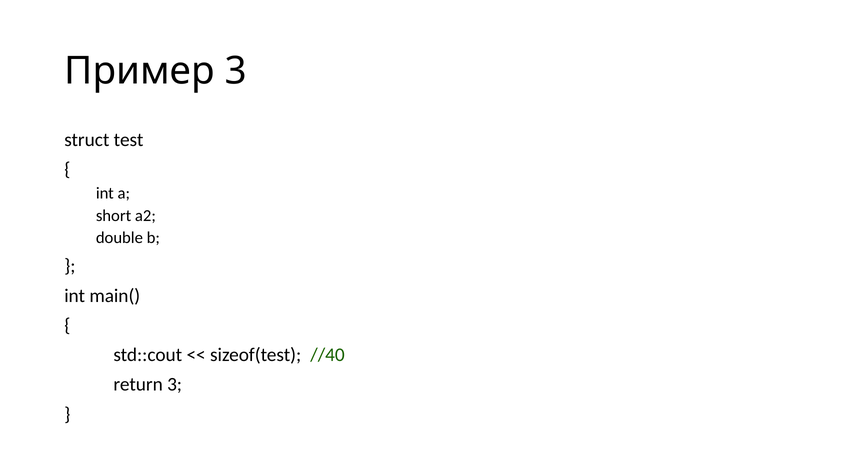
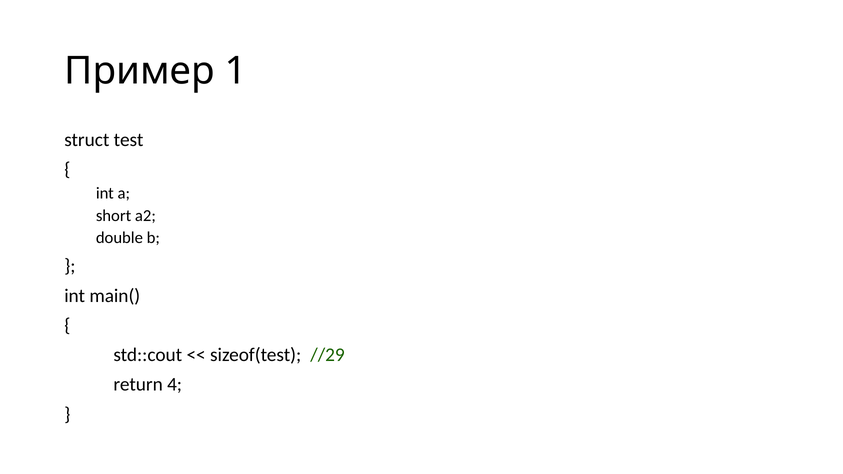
Пример 3: 3 -> 1
//40: //40 -> //29
return 3: 3 -> 4
